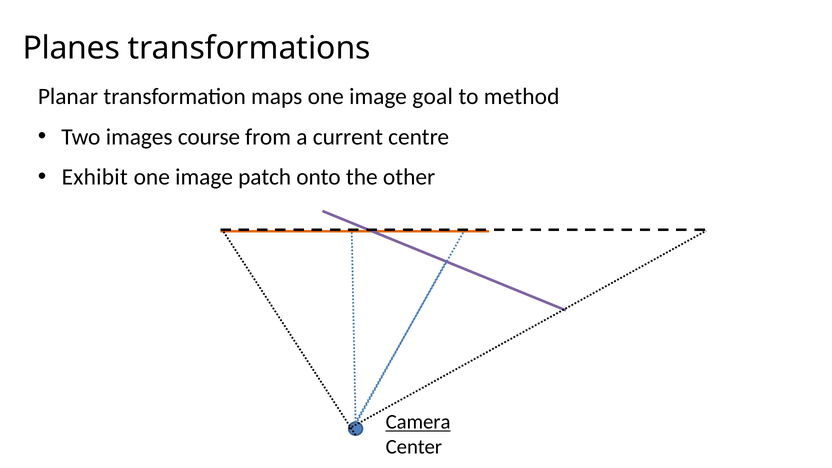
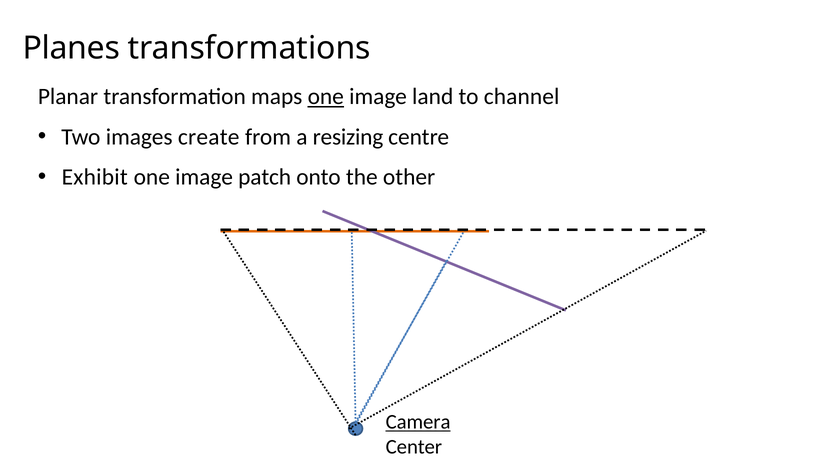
one at (326, 97) underline: none -> present
goal: goal -> land
method: method -> channel
course: course -> create
current: current -> resizing
